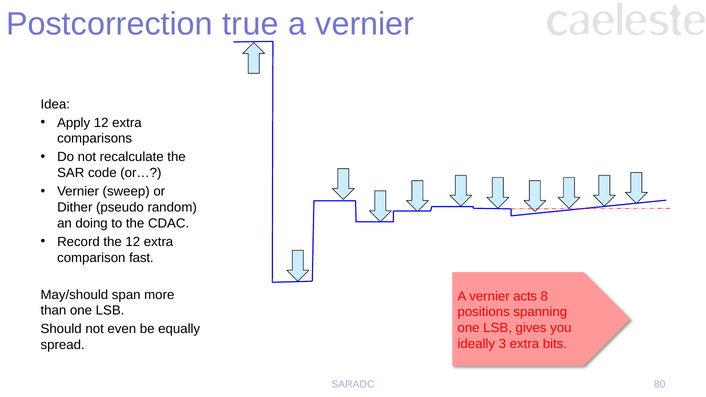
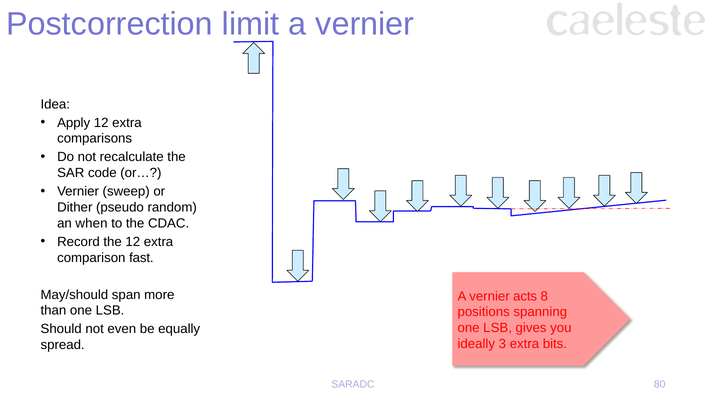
true: true -> limit
doing: doing -> when
